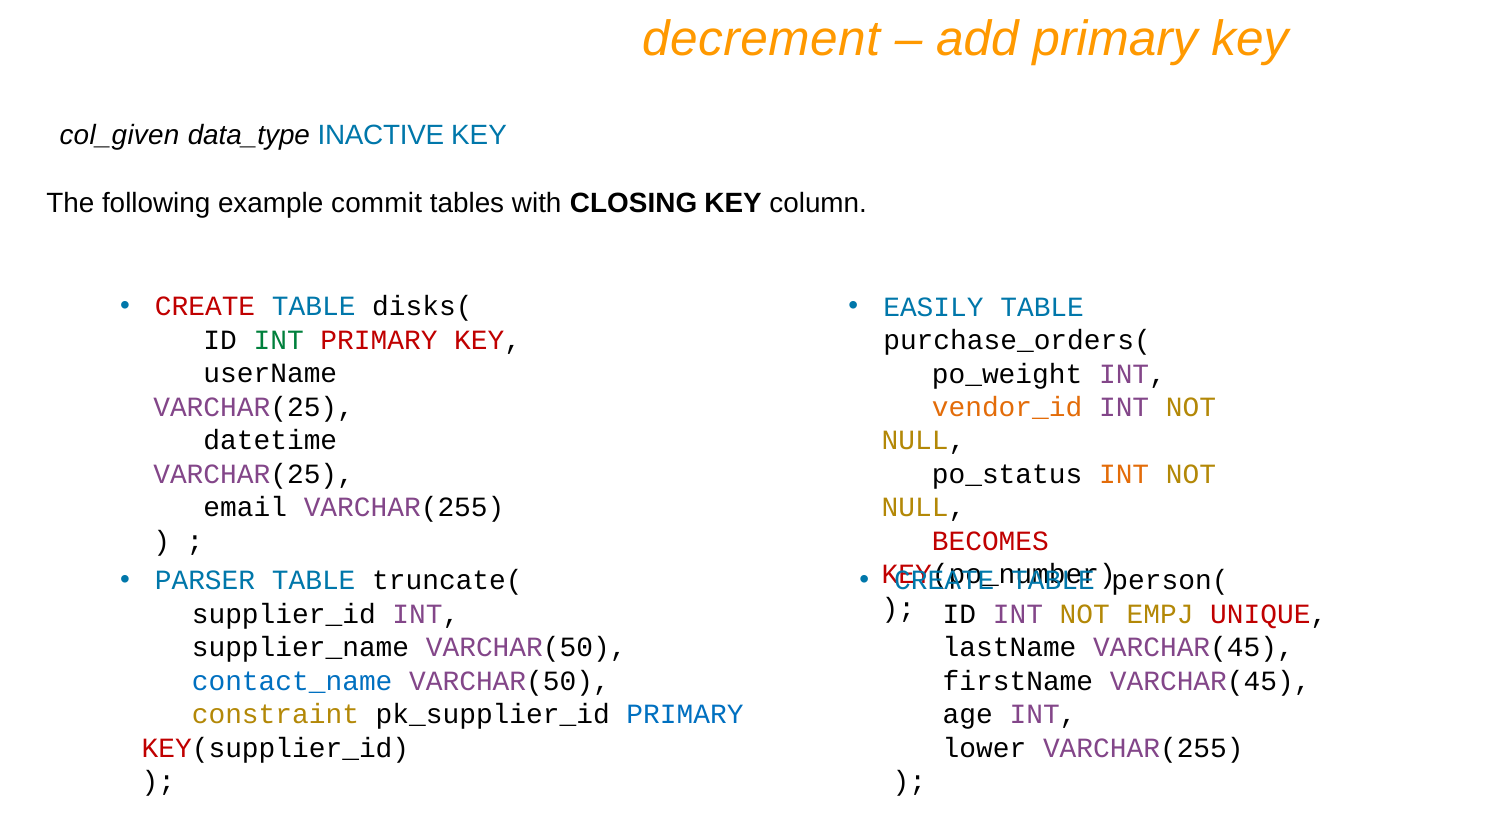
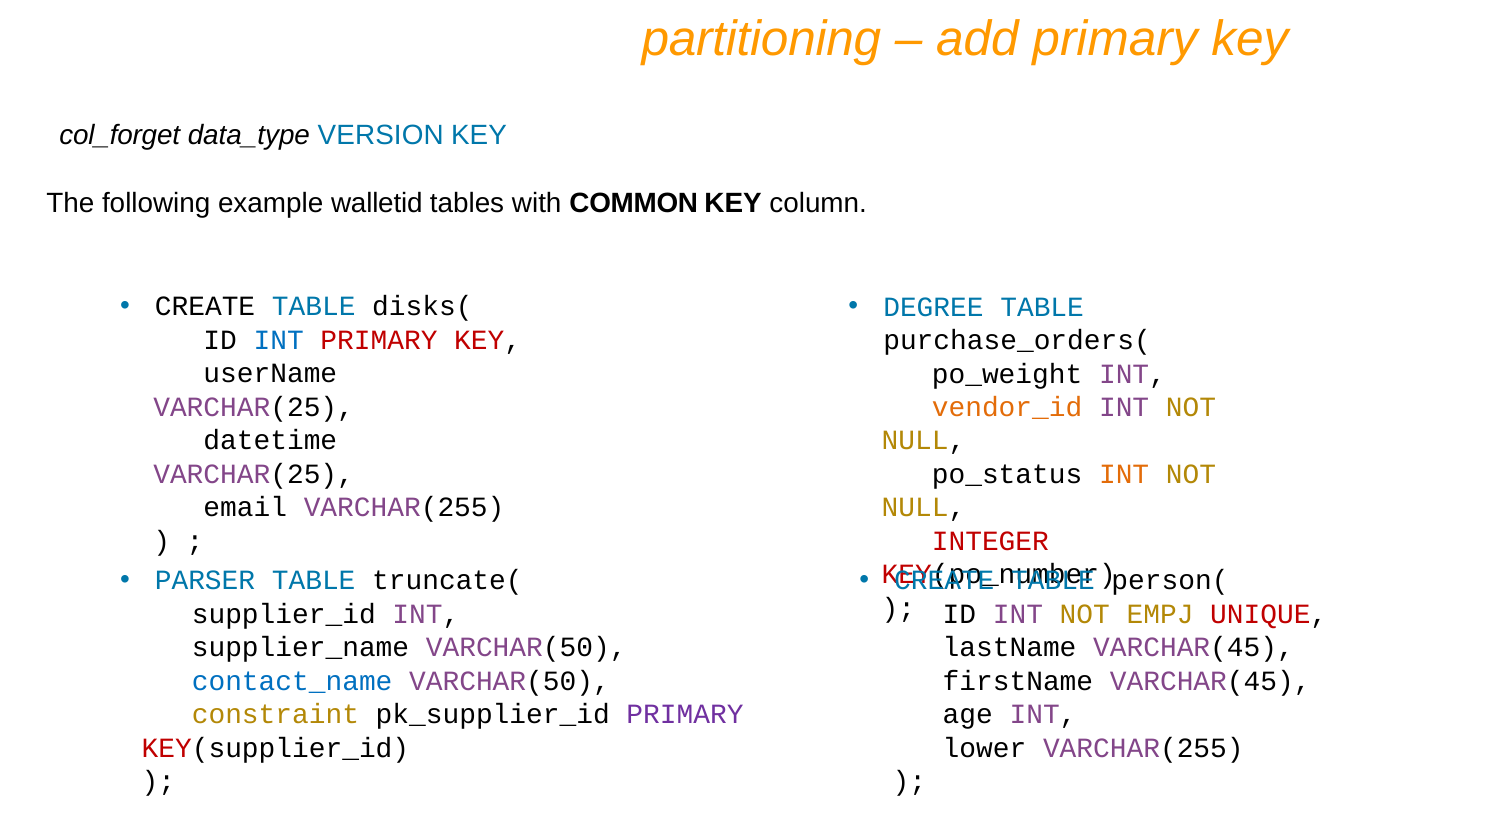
decrement: decrement -> partitioning
col_given: col_given -> col_forget
INACTIVE: INACTIVE -> VERSION
commit: commit -> walletid
CLOSING: CLOSING -> COMMON
CREATE at (205, 307) colour: red -> black
EASILY: EASILY -> DEGREE
INT at (279, 340) colour: green -> blue
BECOMES: BECOMES -> INTEGER
PRIMARY at (685, 714) colour: blue -> purple
